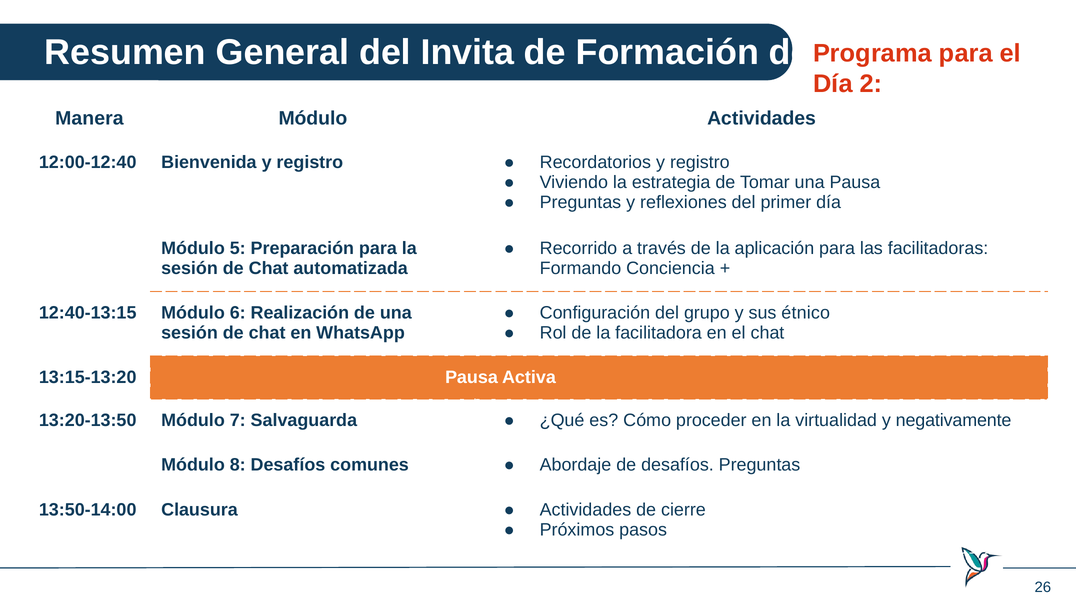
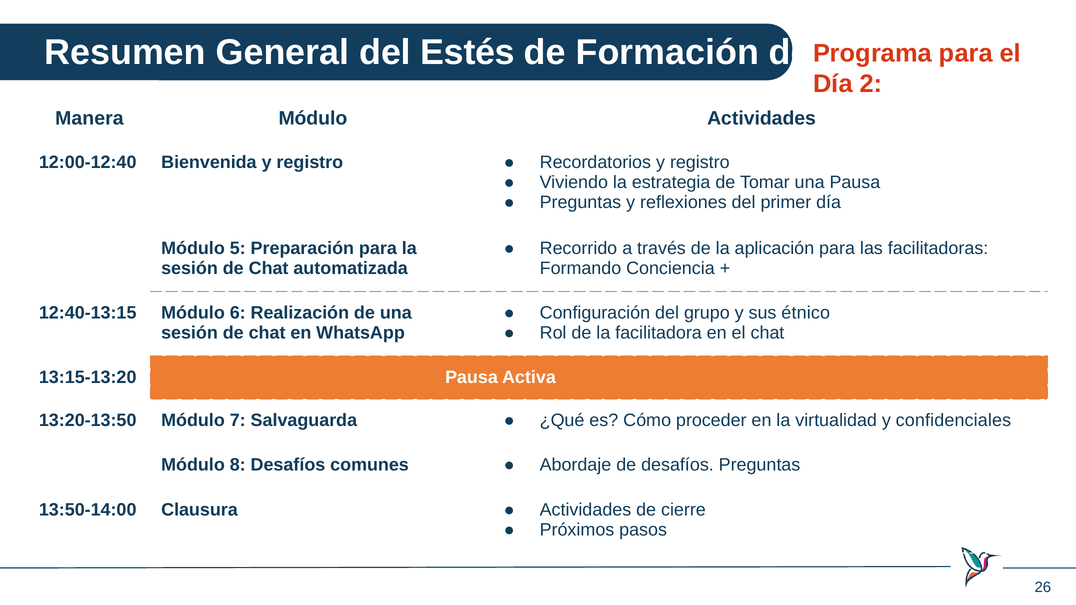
Invita: Invita -> Estés
negativamente: negativamente -> confidenciales
